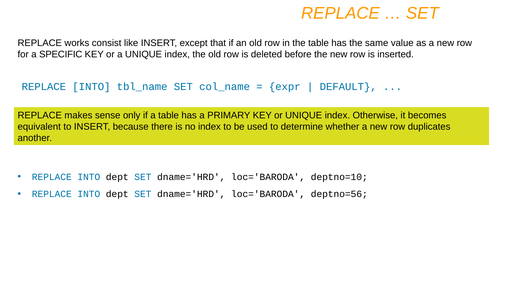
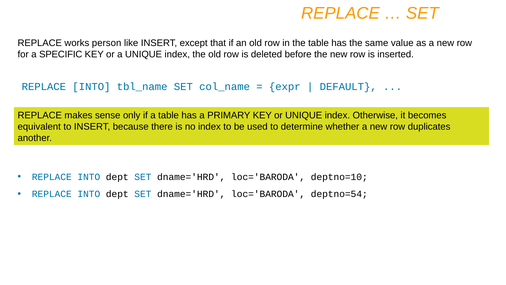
consist: consist -> person
deptno=56: deptno=56 -> deptno=54
